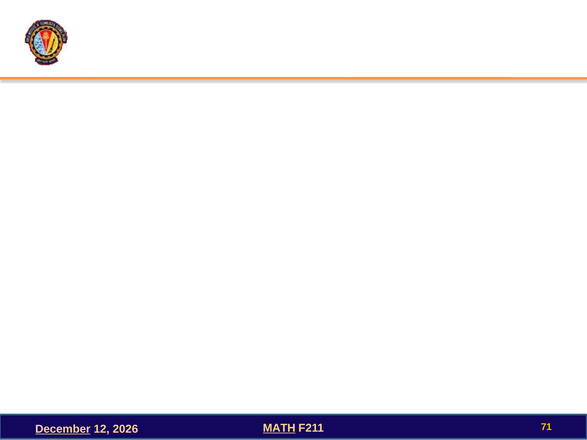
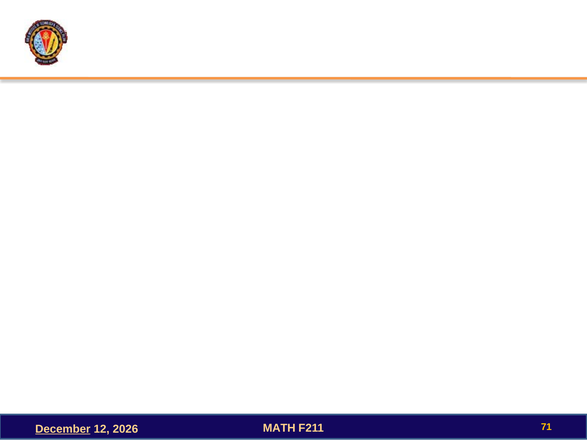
MATH underline: present -> none
